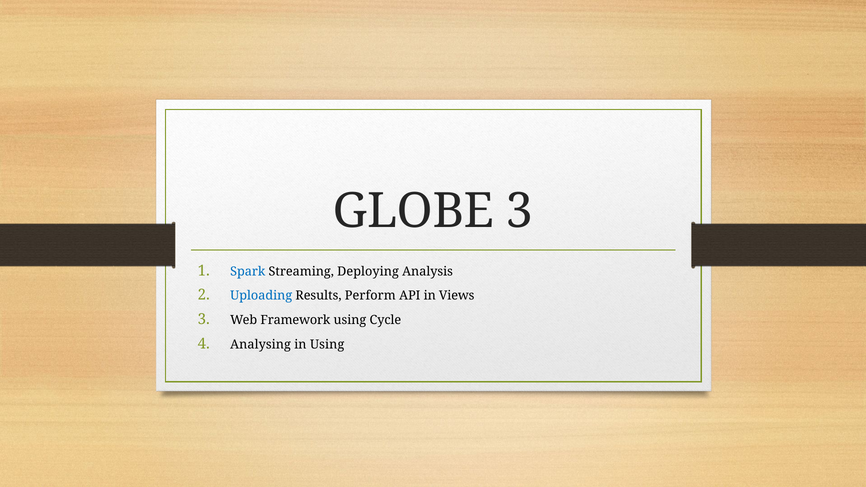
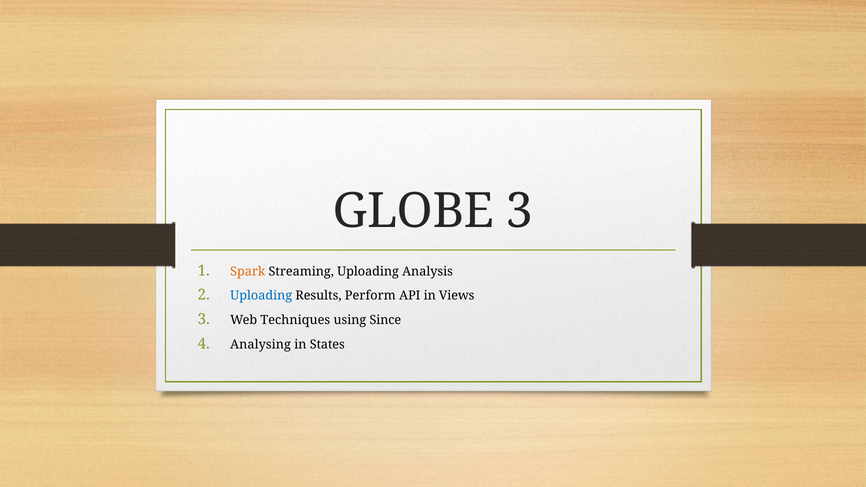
Spark colour: blue -> orange
Streaming Deploying: Deploying -> Uploading
Framework: Framework -> Techniques
Cycle: Cycle -> Since
in Using: Using -> States
